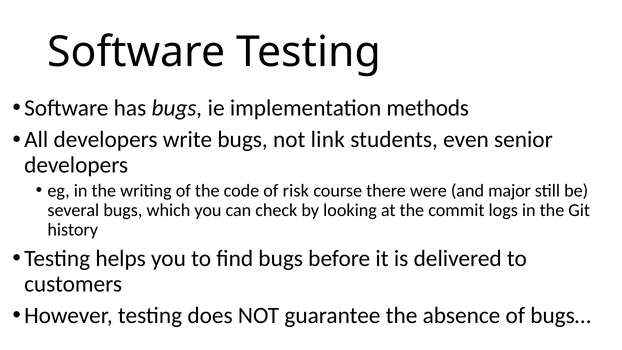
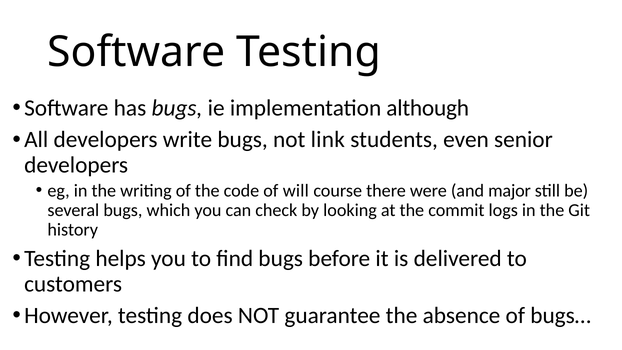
methods: methods -> although
risk: risk -> will
